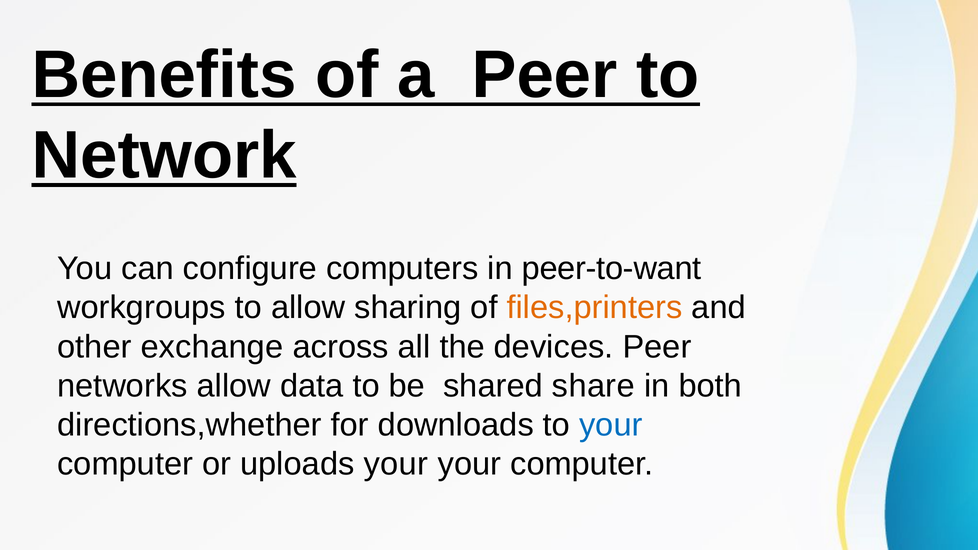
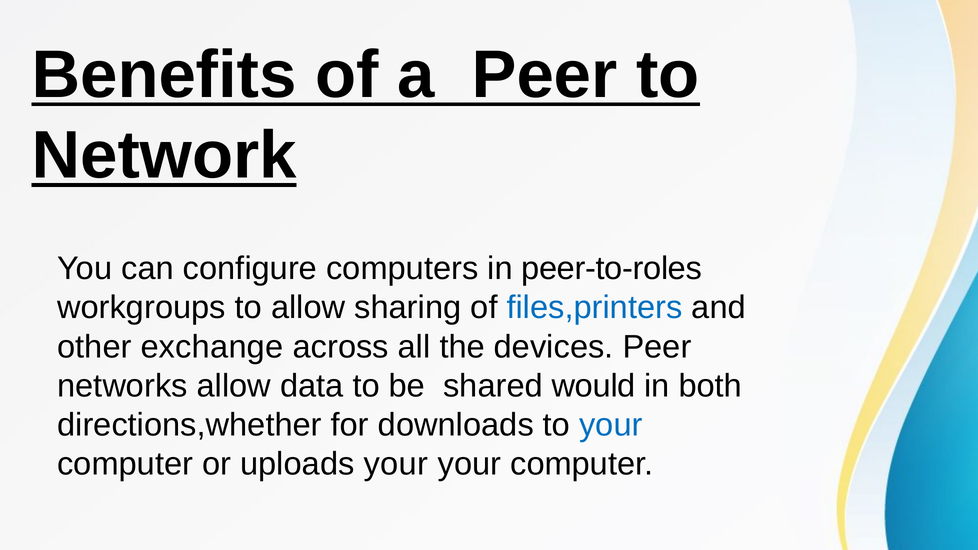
peer-to-want: peer-to-want -> peer-to-roles
files,printers colour: orange -> blue
share: share -> would
